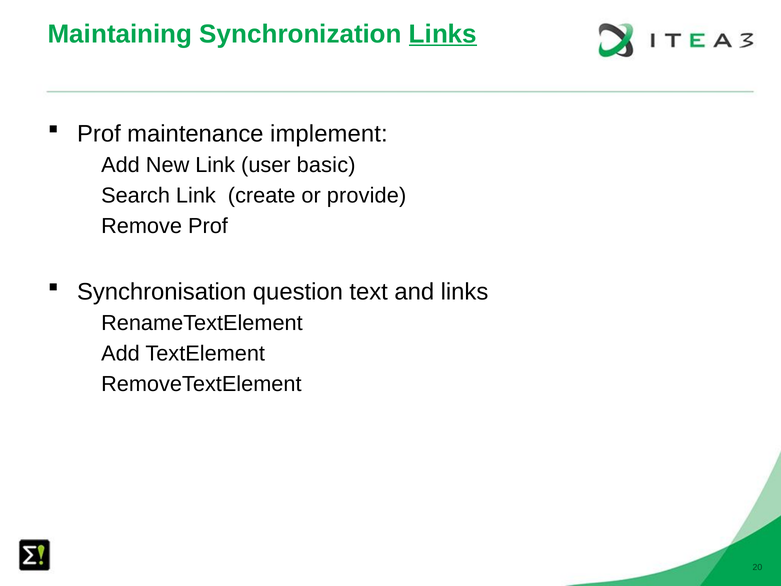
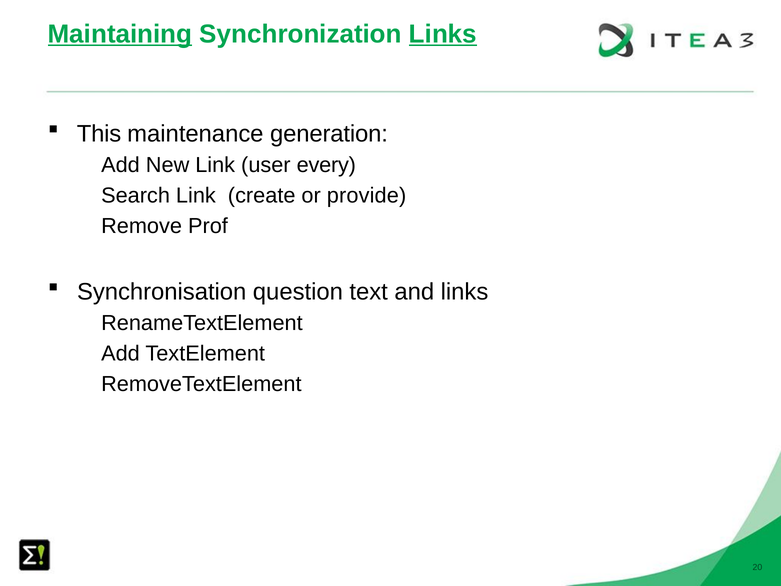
Maintaining underline: none -> present
Prof at (99, 134): Prof -> This
implement: implement -> generation
basic: basic -> every
